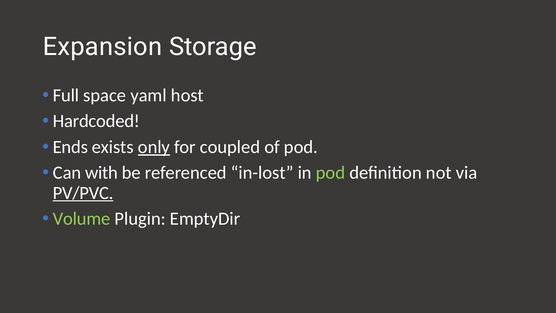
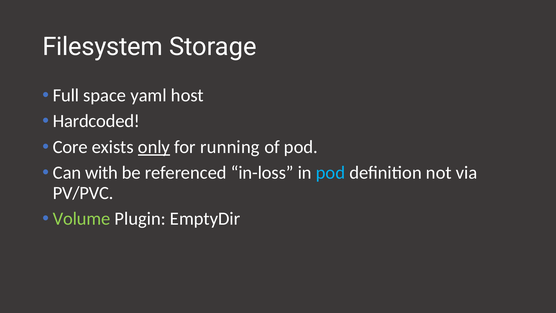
Expansion: Expansion -> Filesystem
Ends: Ends -> Core
coupled: coupled -> running
in-lost: in-lost -> in-loss
pod at (331, 173) colour: light green -> light blue
PV/PVC underline: present -> none
